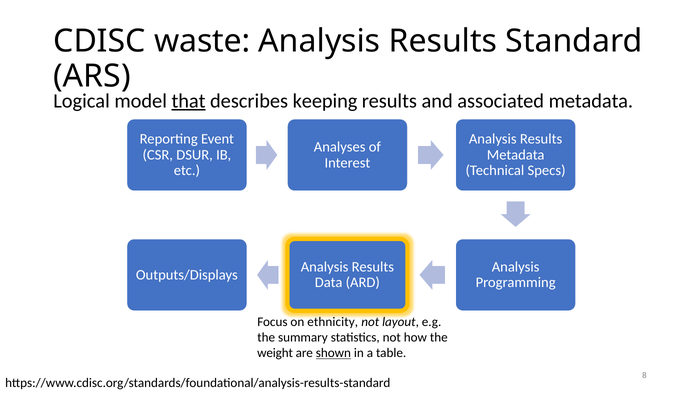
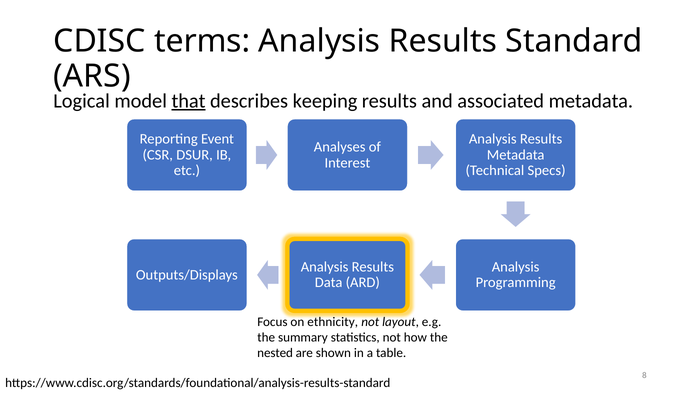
waste: waste -> terms
weight: weight -> nested
shown underline: present -> none
